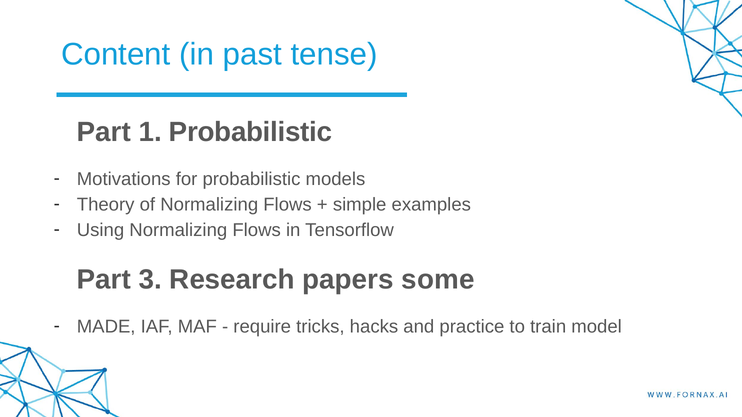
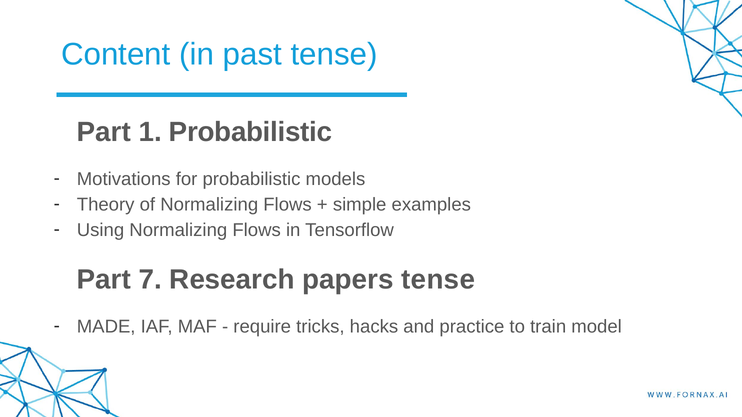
3: 3 -> 7
papers some: some -> tense
